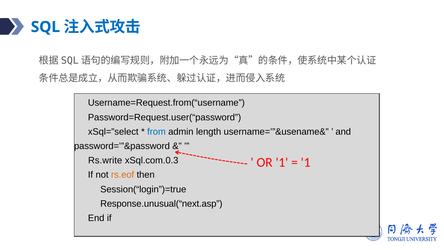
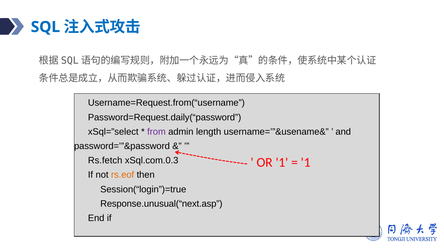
Password=Request.user(“password: Password=Request.user(“password -> Password=Request.daily(“password
from colour: blue -> purple
Rs.write: Rs.write -> Rs.fetch
